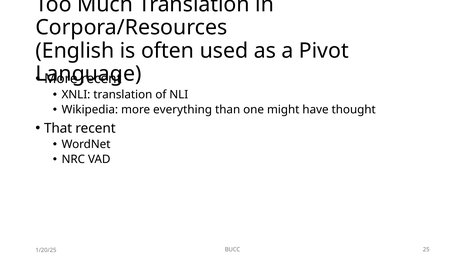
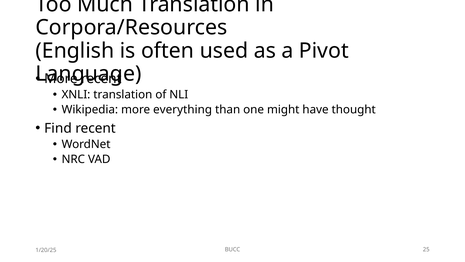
That: That -> Find
